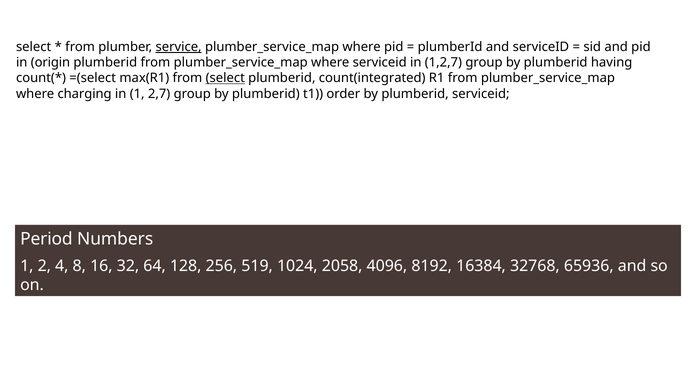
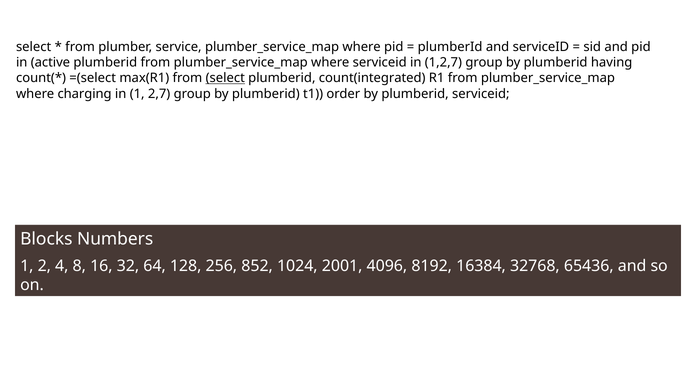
service underline: present -> none
origin: origin -> active
Period: Period -> Blocks
519: 519 -> 852
2058: 2058 -> 2001
65936: 65936 -> 65436
